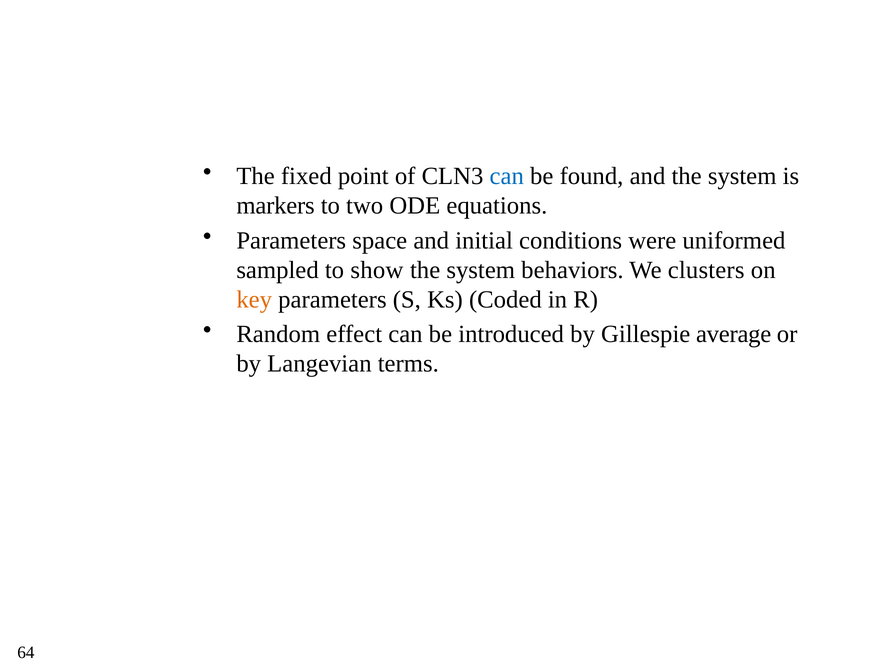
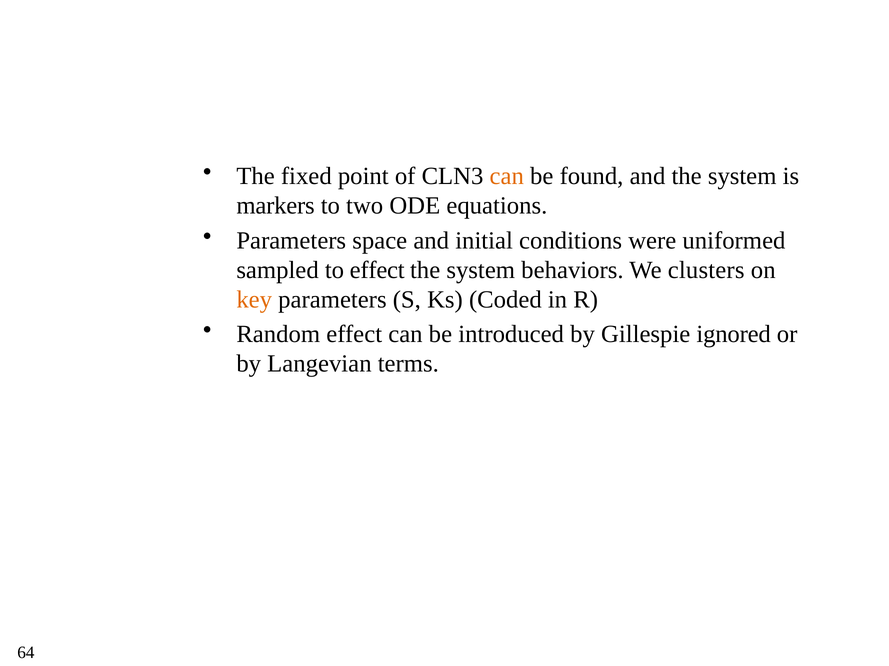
can at (507, 176) colour: blue -> orange
to show: show -> effect
average: average -> ignored
